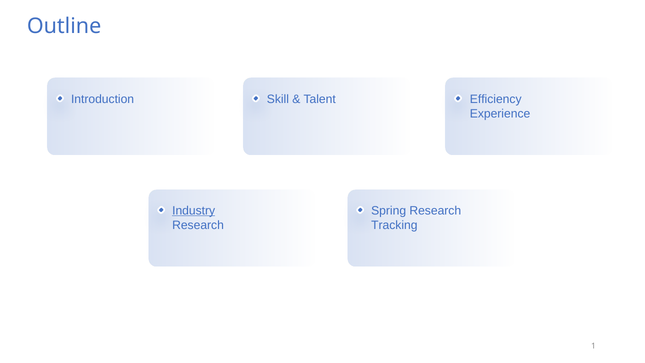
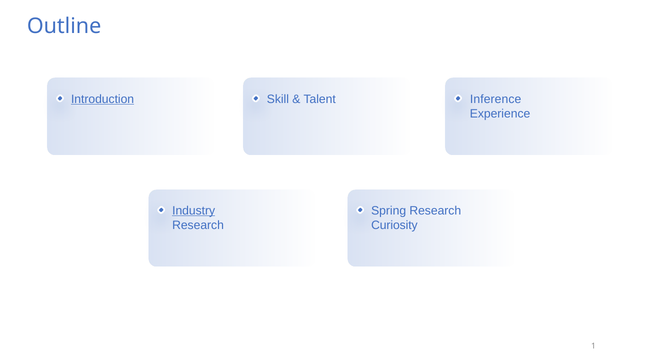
Introduction underline: none -> present
Efficiency: Efficiency -> Inference
Tracking: Tracking -> Curiosity
